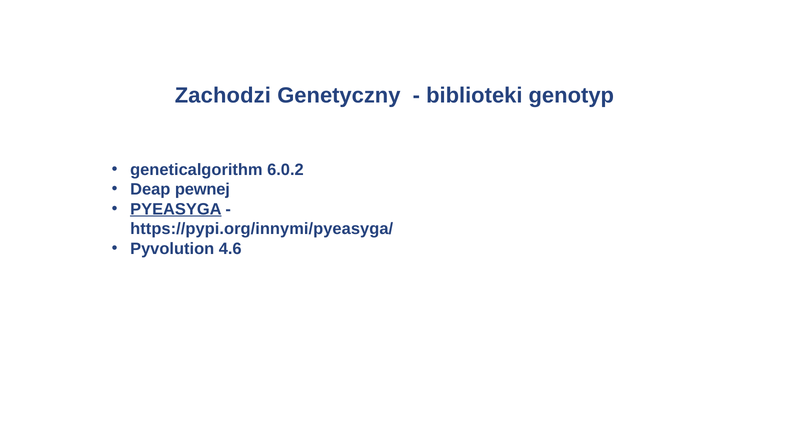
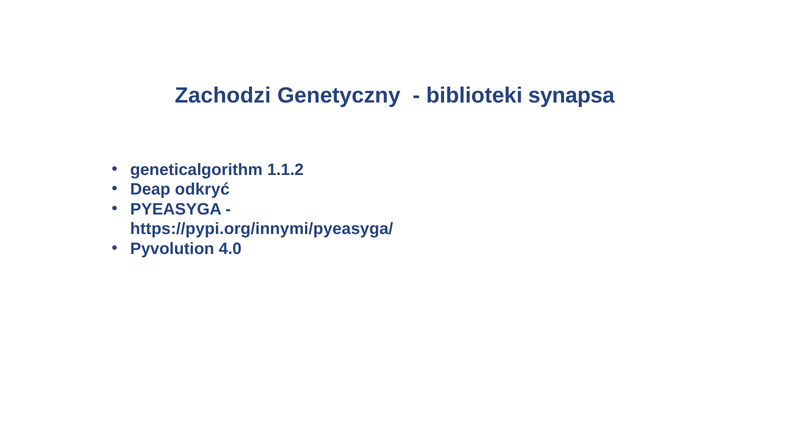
genotyp: genotyp -> synapsa
6.0.2: 6.0.2 -> 1.1.2
pewnej: pewnej -> odkryć
PYEASYGA underline: present -> none
4.6: 4.6 -> 4.0
